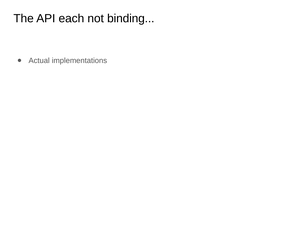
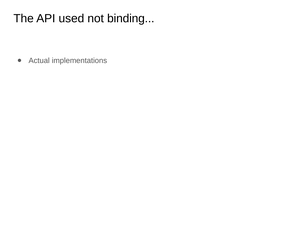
each: each -> used
